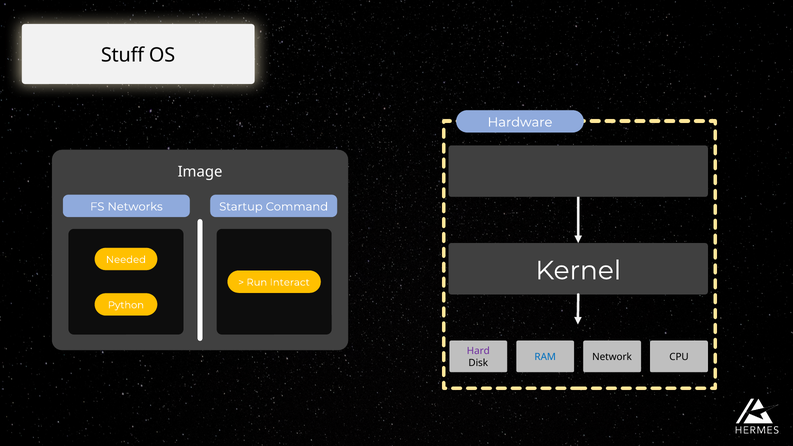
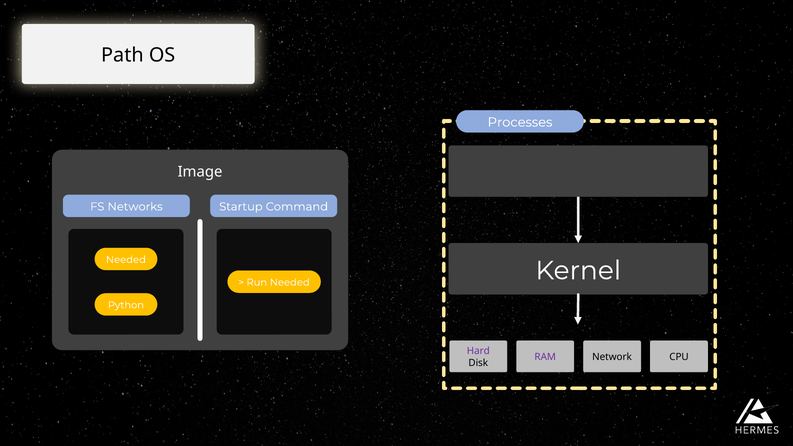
Stuff: Stuff -> Path
Hardware: Hardware -> Processes
Run Interact: Interact -> Needed
RAM colour: blue -> purple
